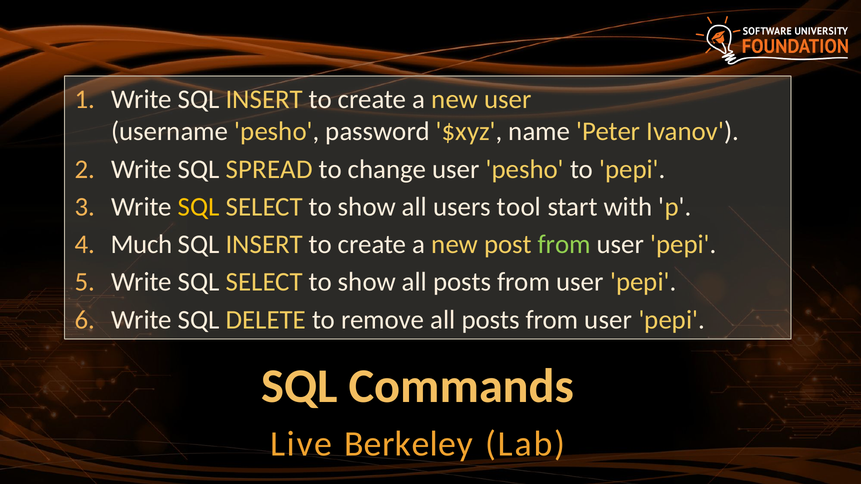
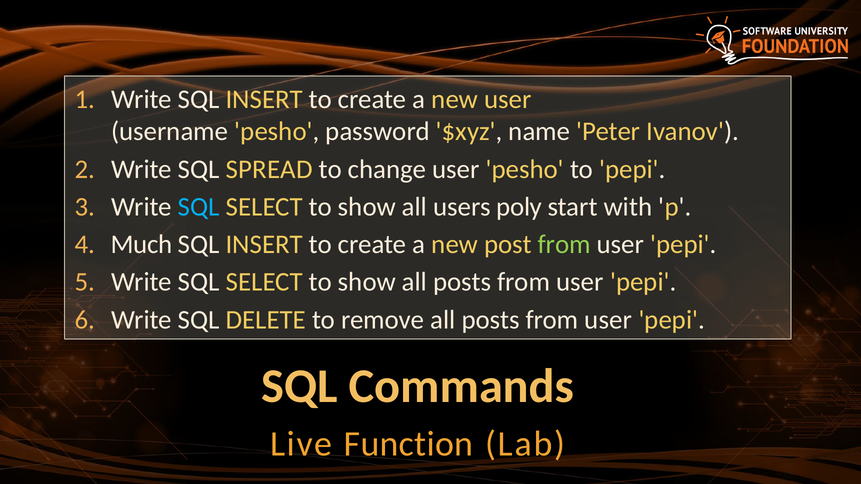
SQL at (199, 207) colour: yellow -> light blue
tool: tool -> poly
Berkeley: Berkeley -> Function
